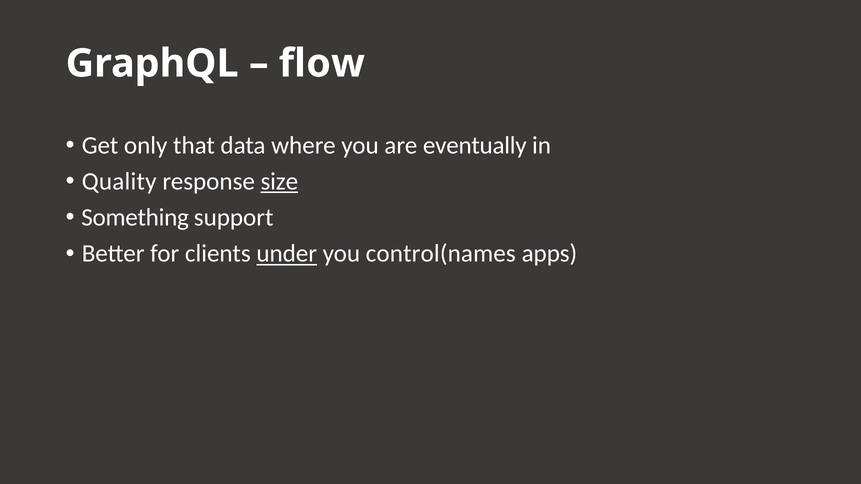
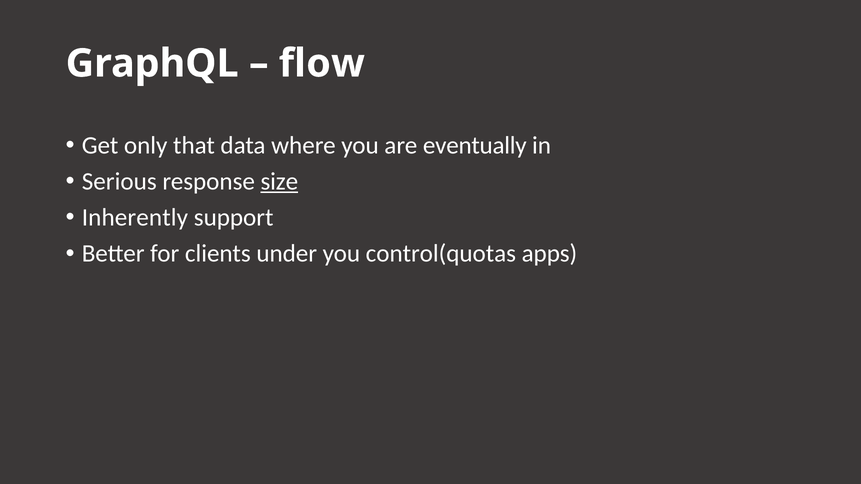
Quality: Quality -> Serious
Something: Something -> Inherently
under underline: present -> none
control(names: control(names -> control(quotas
